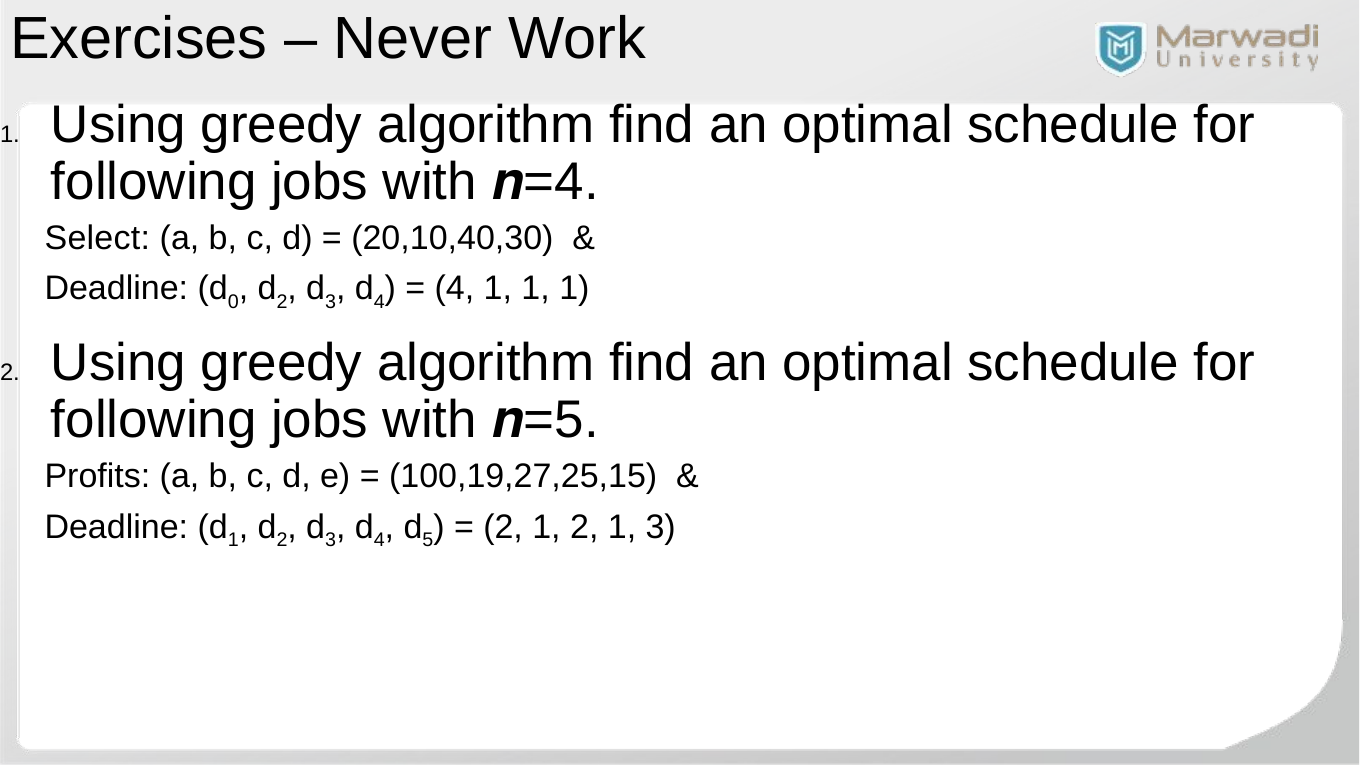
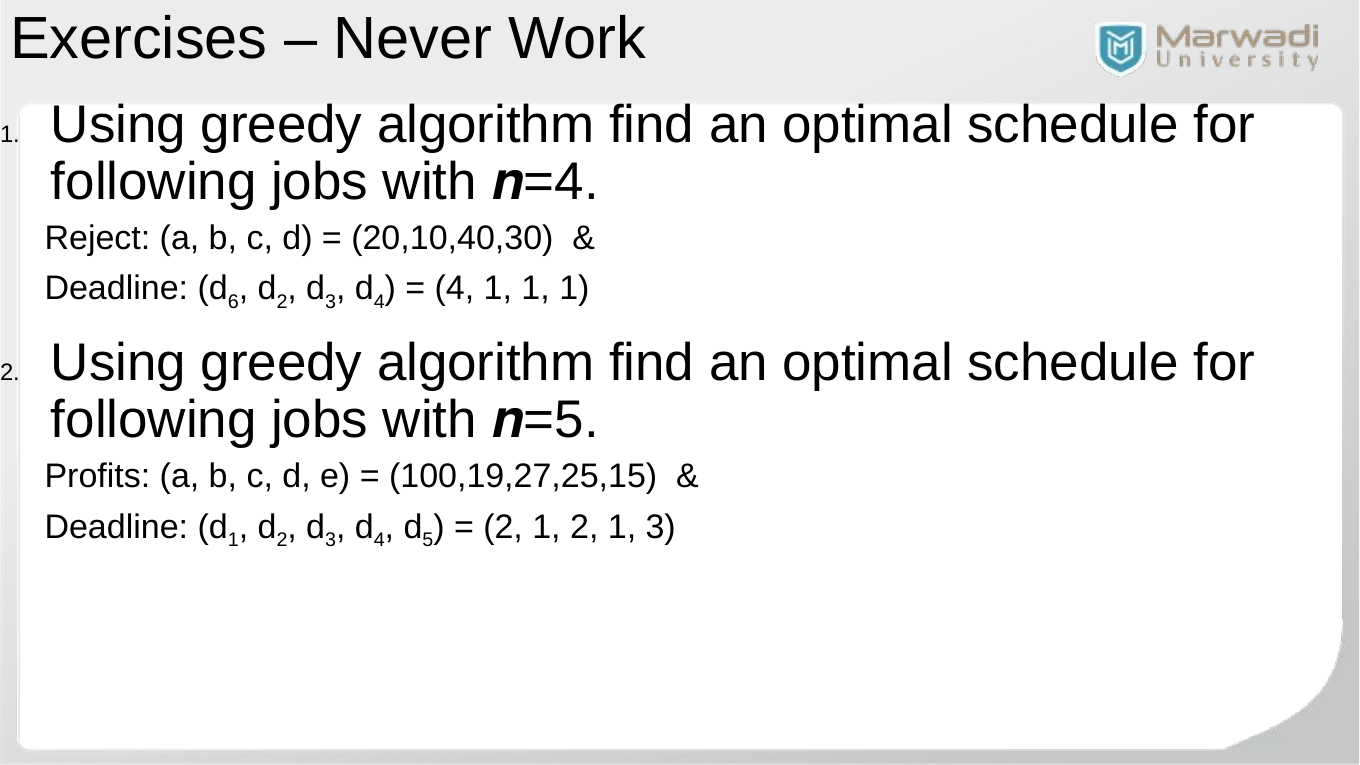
Select: Select -> Reject
0: 0 -> 6
